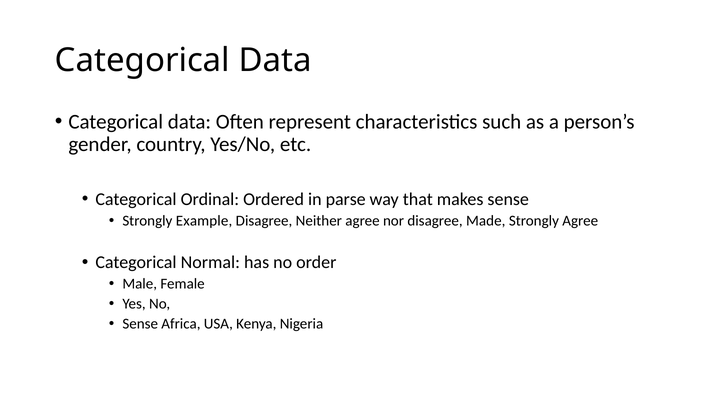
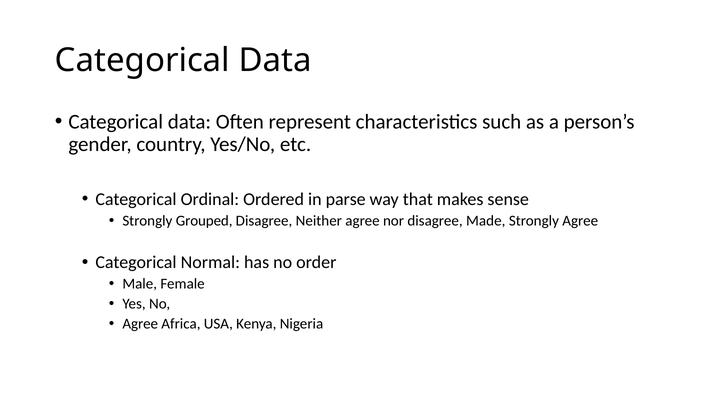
Example: Example -> Grouped
Sense at (140, 324): Sense -> Agree
